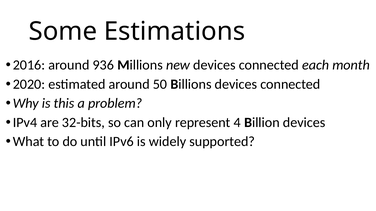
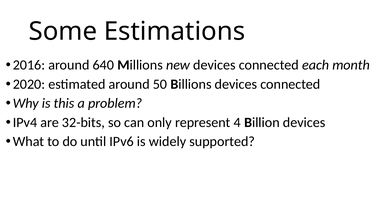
936: 936 -> 640
